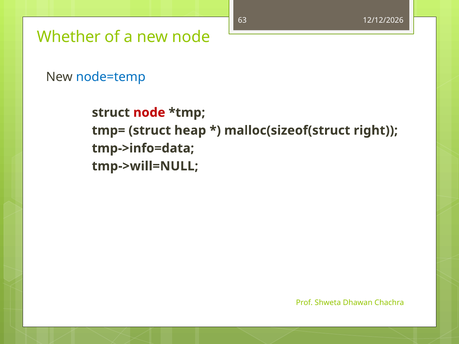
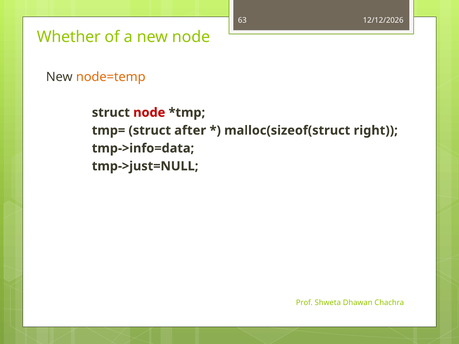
node=temp colour: blue -> orange
heap: heap -> after
tmp->will=NULL: tmp->will=NULL -> tmp->just=NULL
